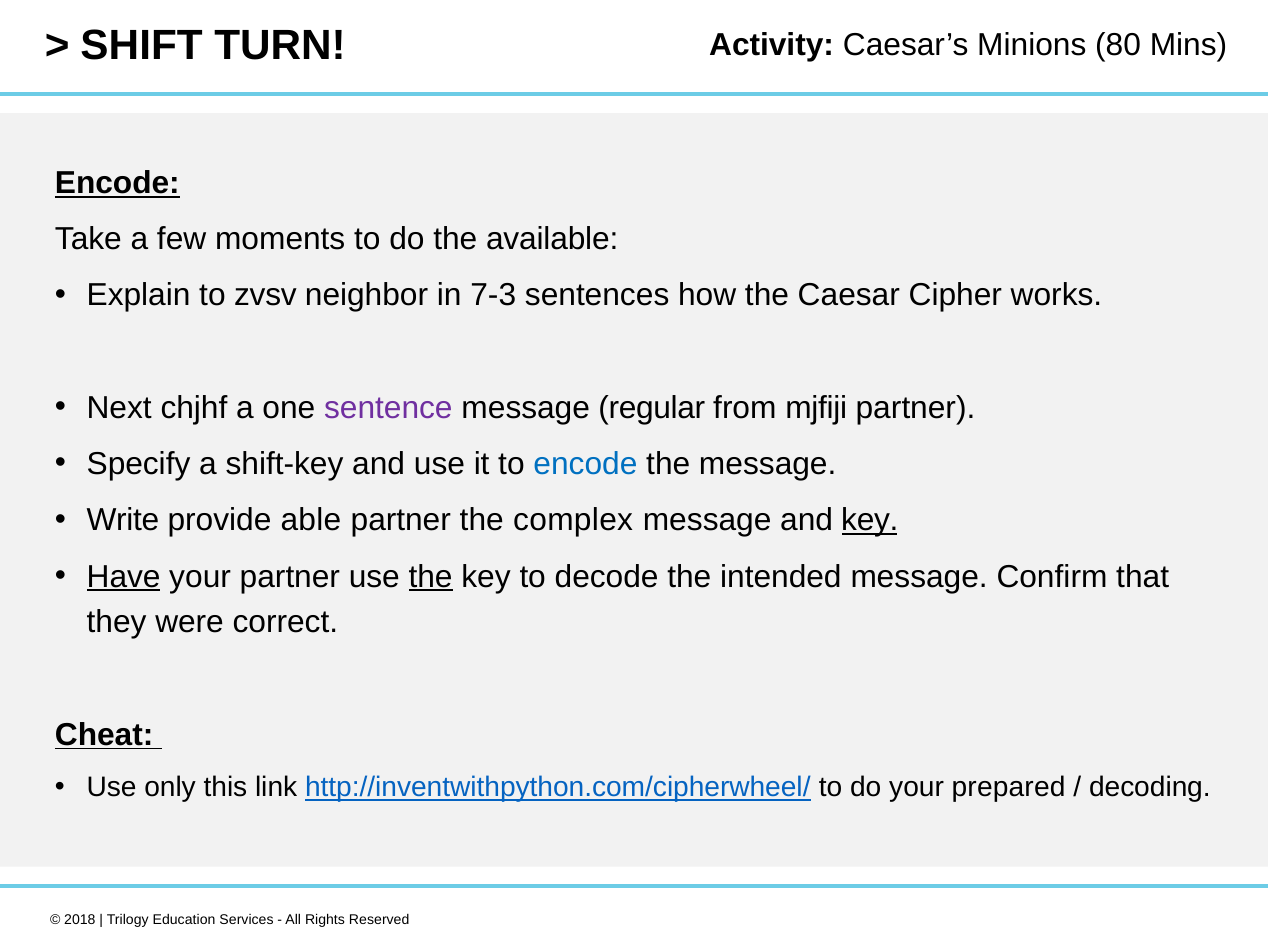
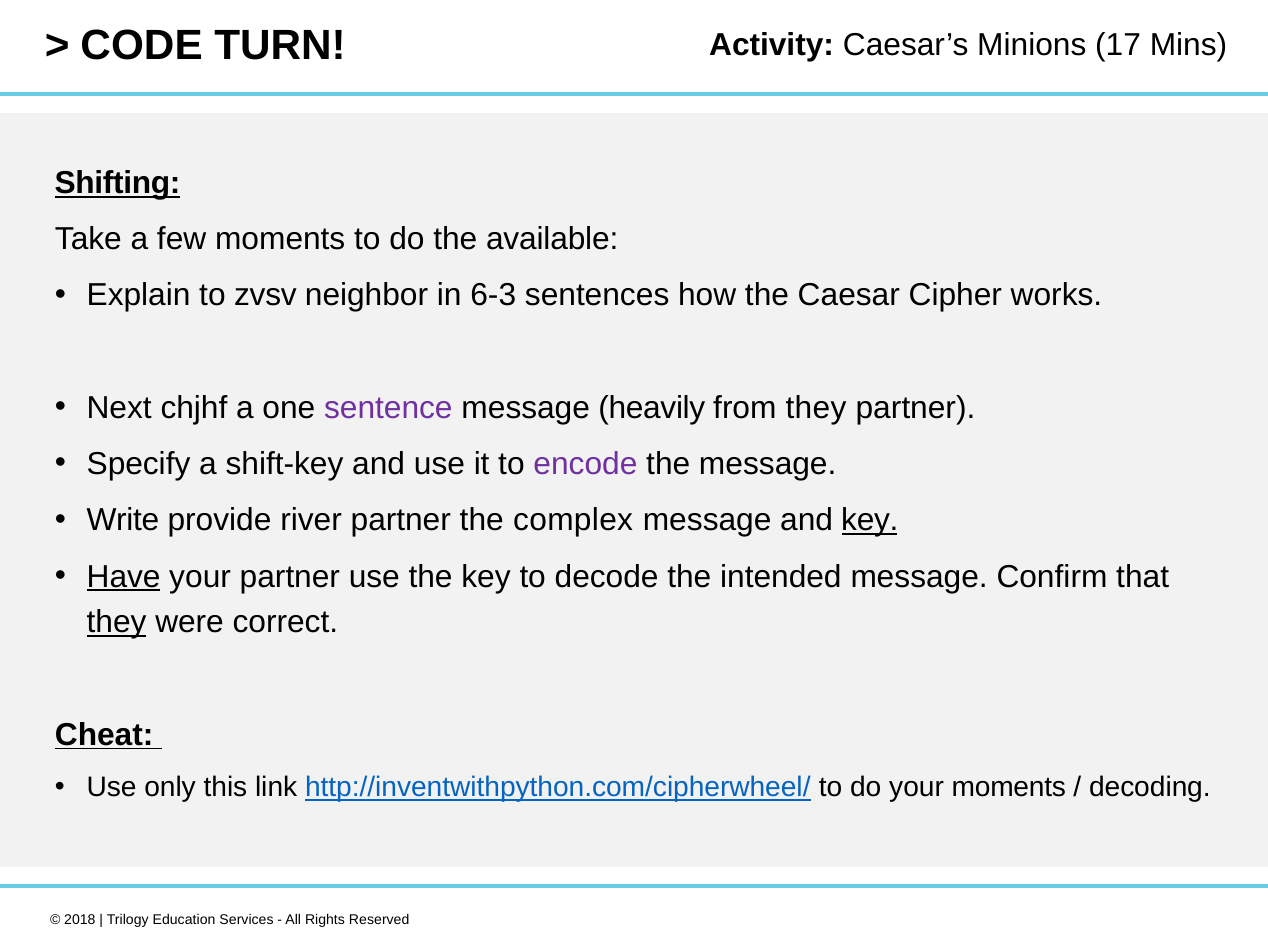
SHIFT: SHIFT -> CODE
80: 80 -> 17
Encode at (117, 183): Encode -> Shifting
7-3: 7-3 -> 6-3
regular: regular -> heavily
from mjfiji: mjfiji -> they
encode at (585, 464) colour: blue -> purple
able: able -> river
the at (431, 577) underline: present -> none
they at (117, 622) underline: none -> present
your prepared: prepared -> moments
